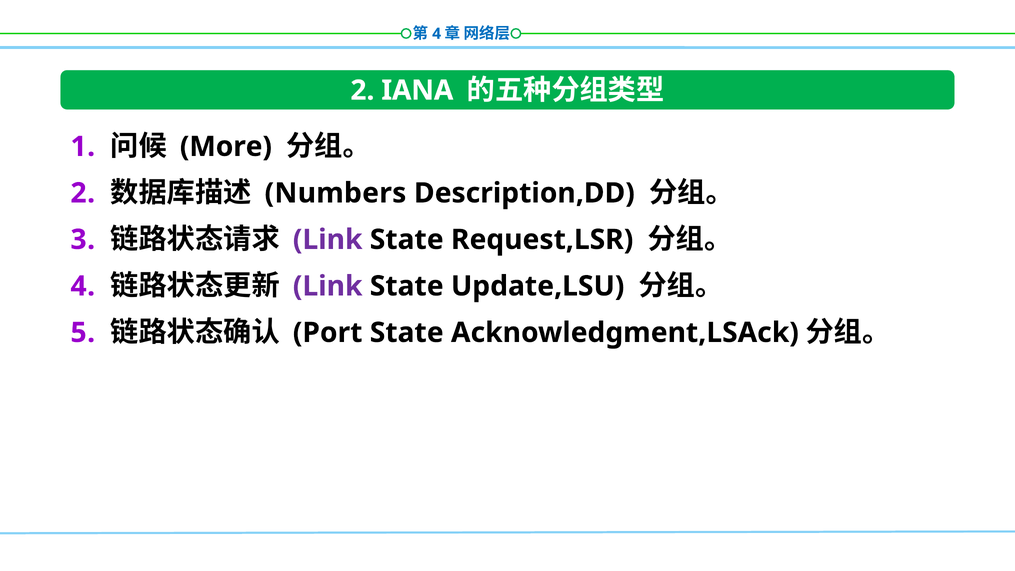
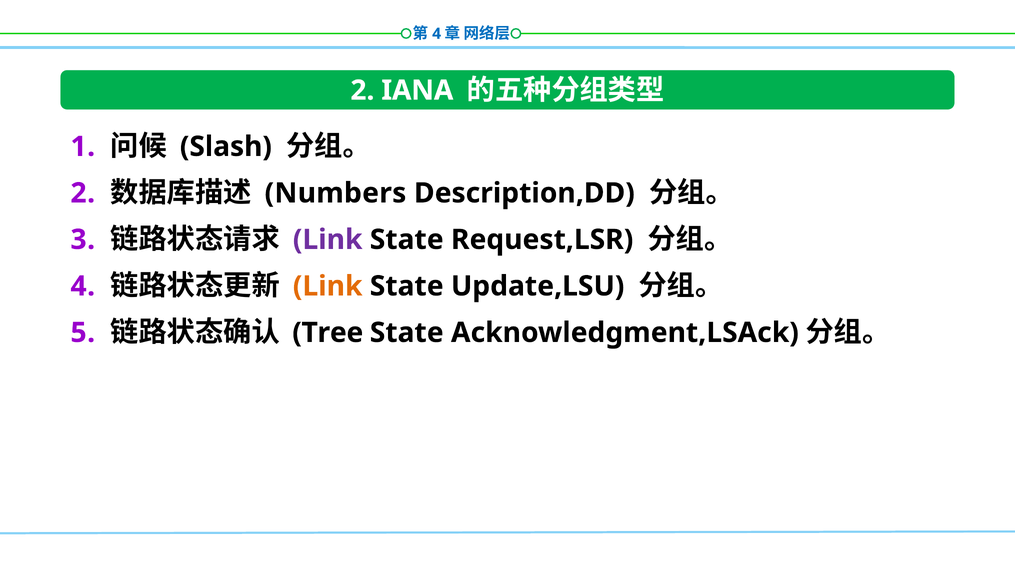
More: More -> Slash
Link at (328, 286) colour: purple -> orange
Port: Port -> Tree
